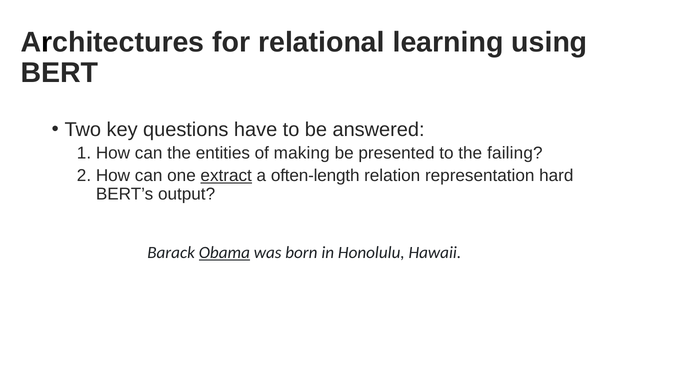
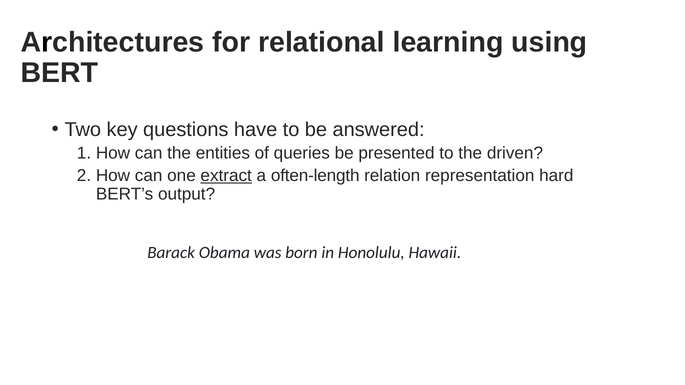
making: making -> queries
failing: failing -> driven
Obama underline: present -> none
